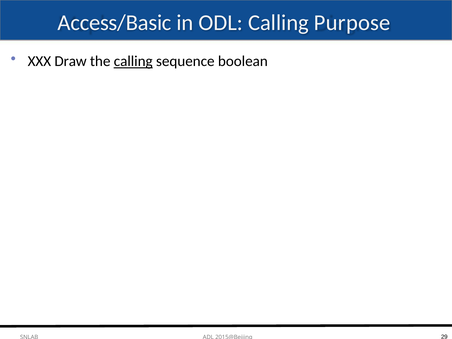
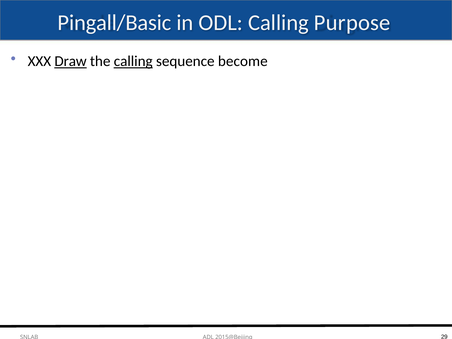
Access/Basic: Access/Basic -> Pingall/Basic
Draw underline: none -> present
boolean: boolean -> become
